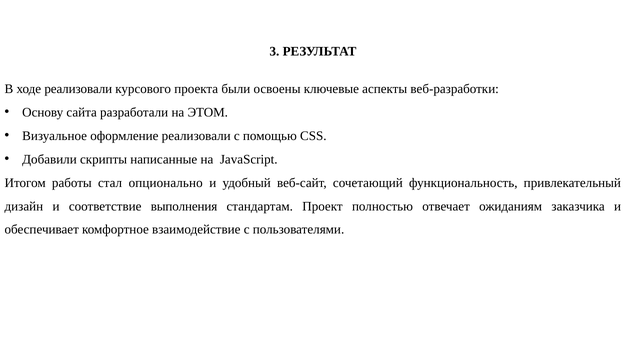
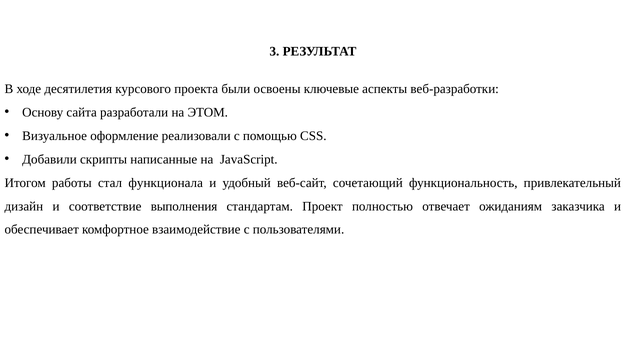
ходе реализовали: реализовали -> десятилетия
опционально: опционально -> функционала
